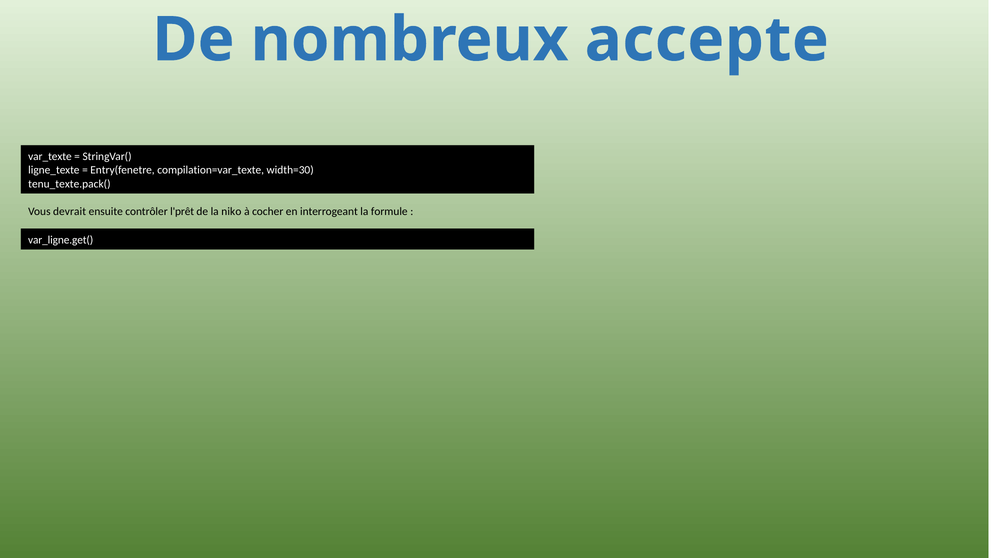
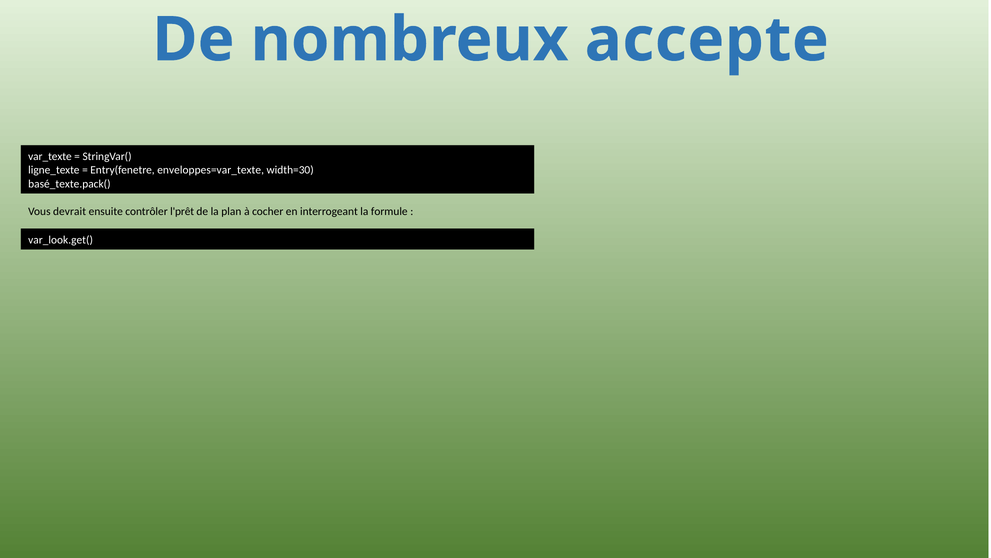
compilation=var_texte: compilation=var_texte -> enveloppes=var_texte
tenu_texte.pack(: tenu_texte.pack( -> basé_texte.pack(
niko: niko -> plan
var_ligne.get(: var_ligne.get( -> var_look.get(
